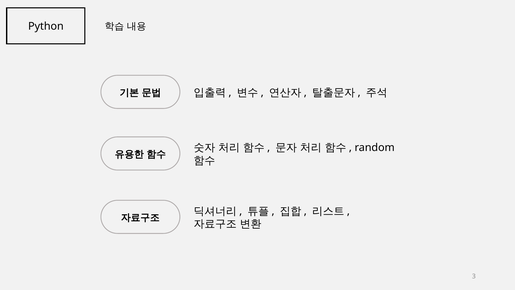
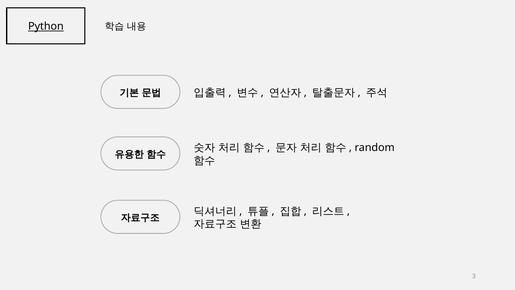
Python underline: none -> present
